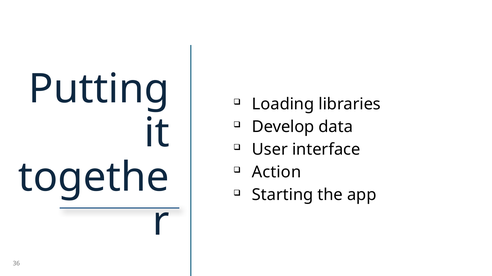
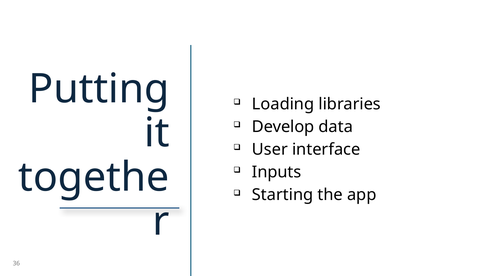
Action: Action -> Inputs
